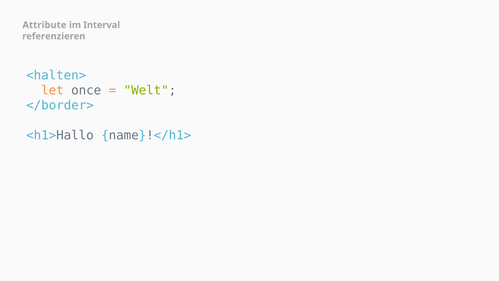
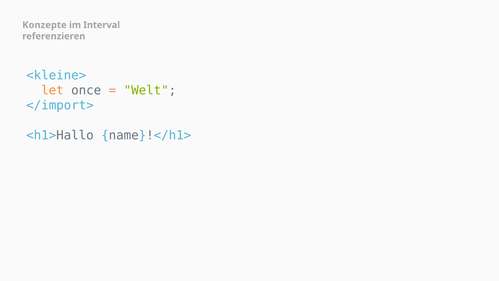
Attribute: Attribute -> Konzepte
<halten>: <halten> -> <kleine>
</border>: </border> -> </import>
